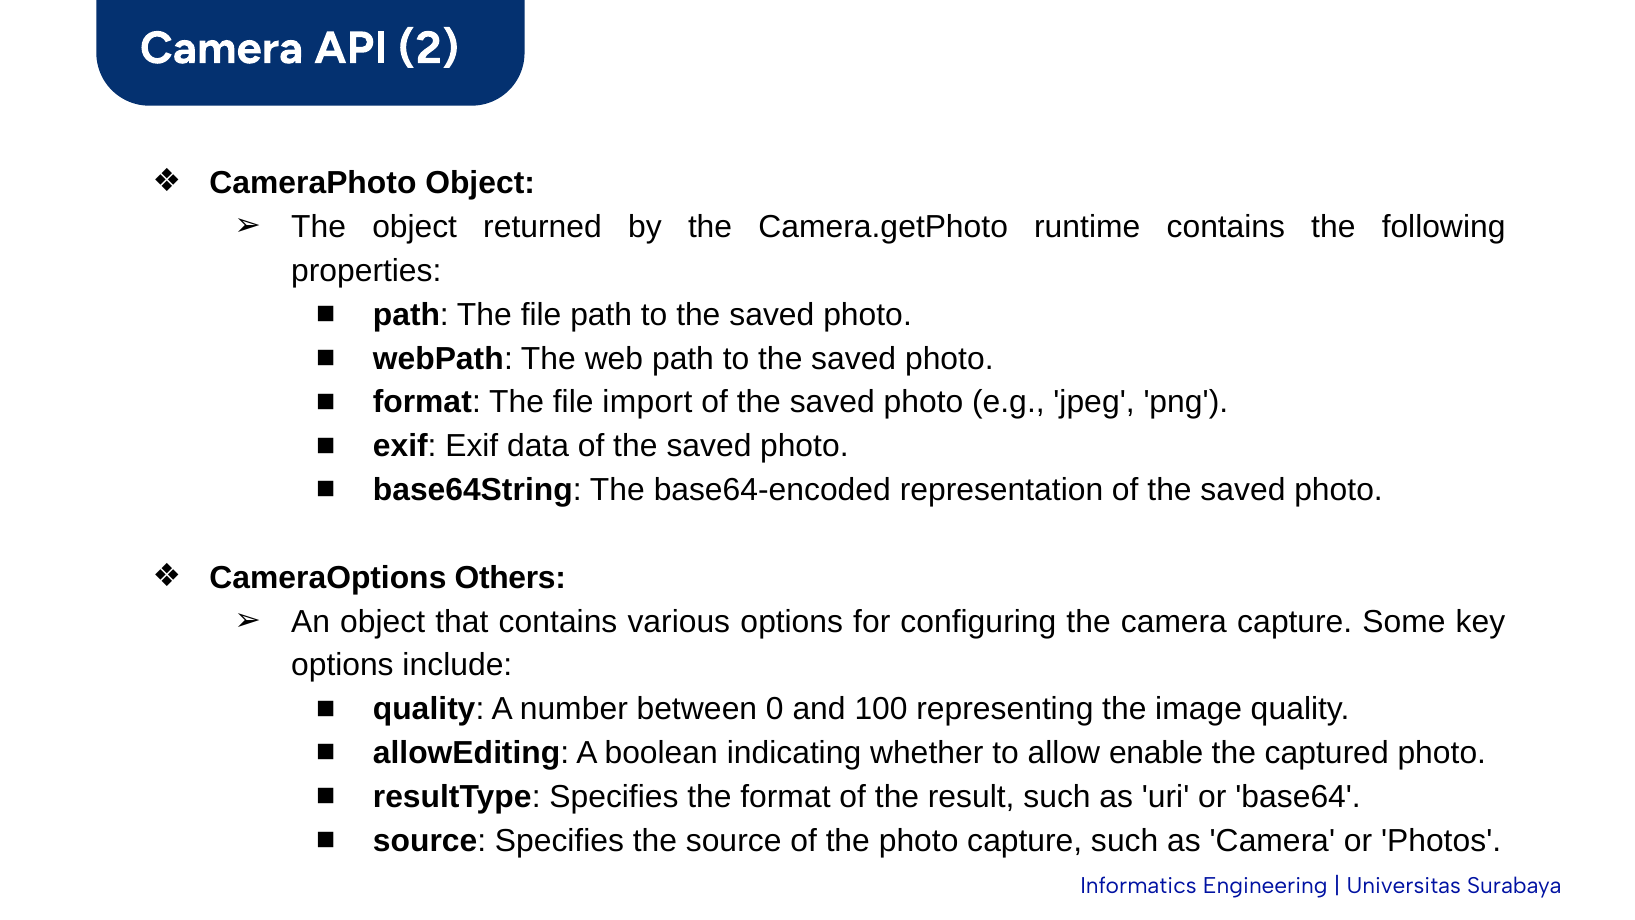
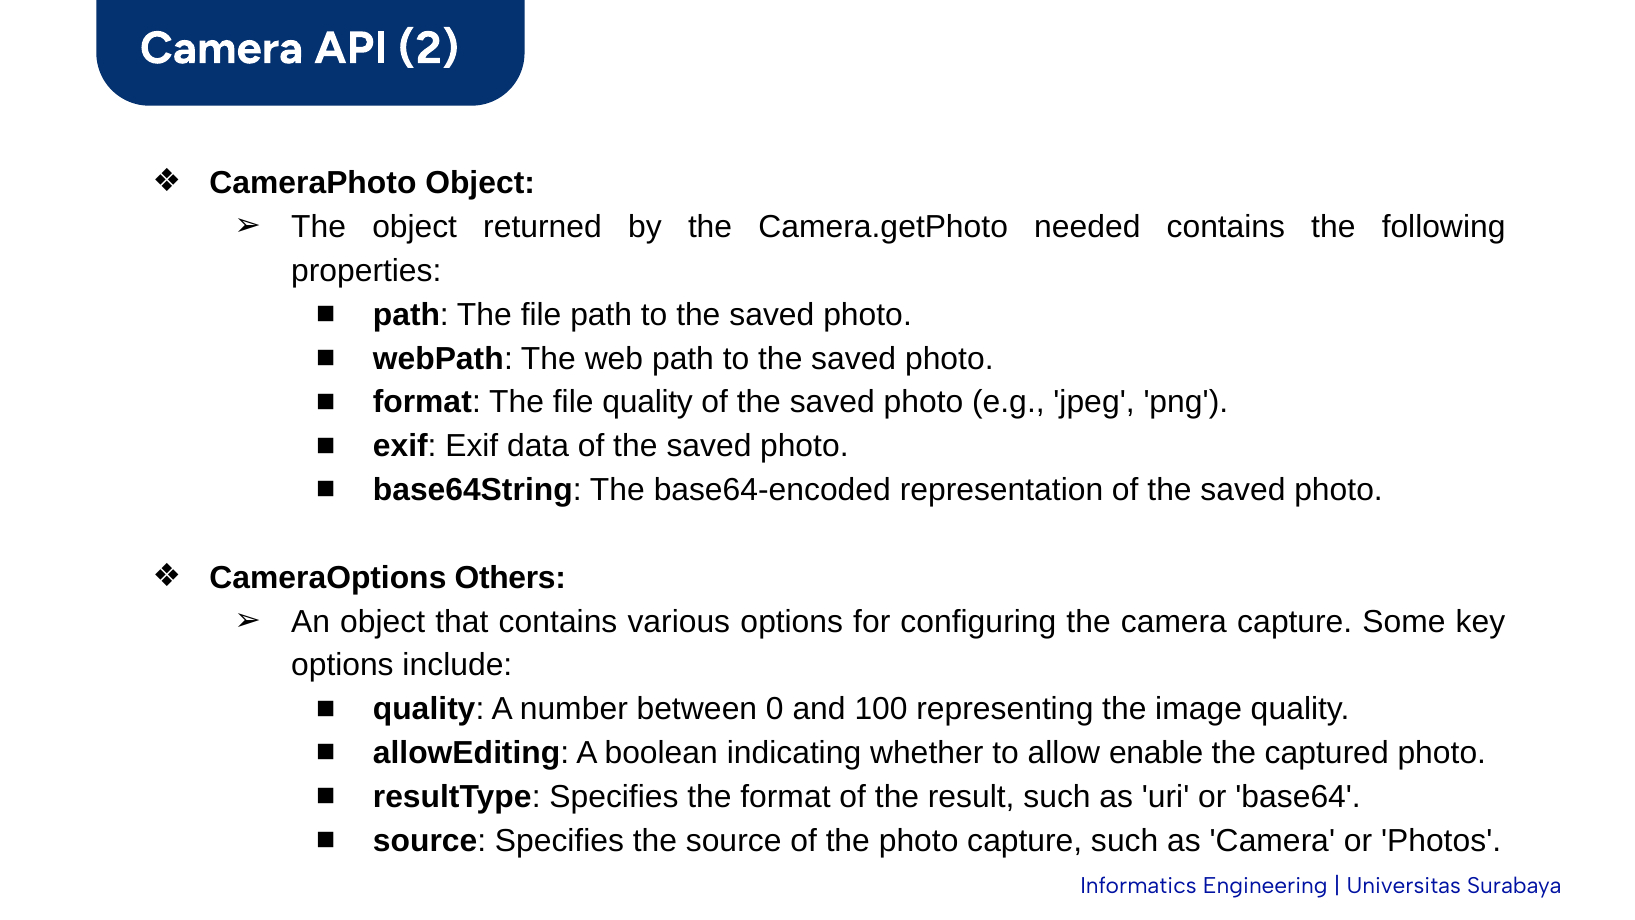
runtime: runtime -> needed
file import: import -> quality
